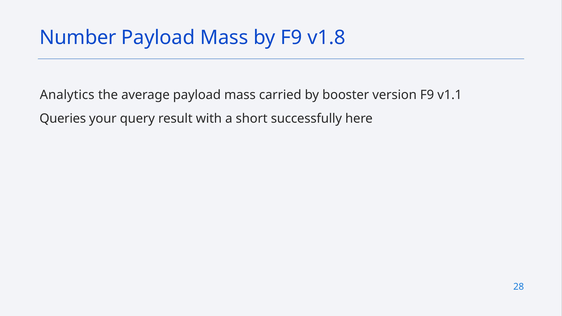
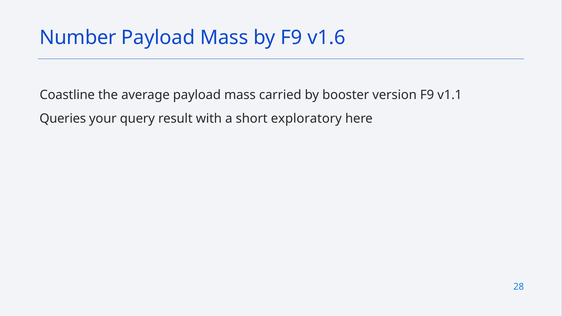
v1.8: v1.8 -> v1.6
Analytics: Analytics -> Coastline
successfully: successfully -> exploratory
